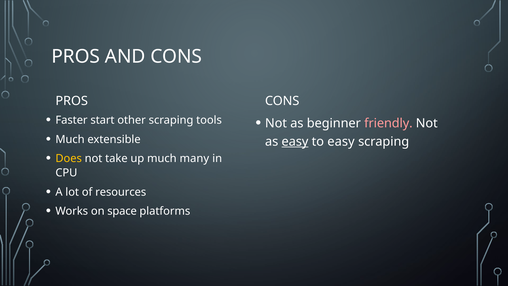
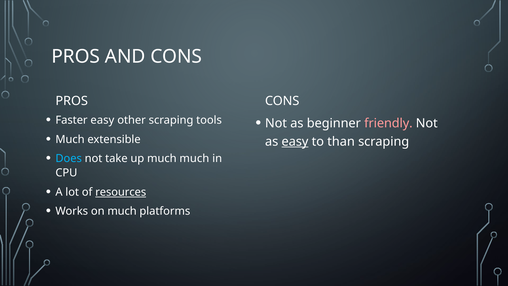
Faster start: start -> easy
to easy: easy -> than
Does colour: yellow -> light blue
much many: many -> much
resources underline: none -> present
on space: space -> much
